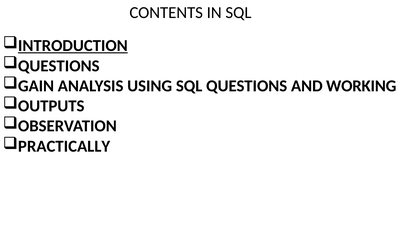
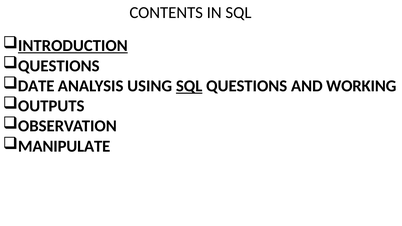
GAIN: GAIN -> DATE
SQL at (189, 86) underline: none -> present
PRACTICALLY: PRACTICALLY -> MANIPULATE
